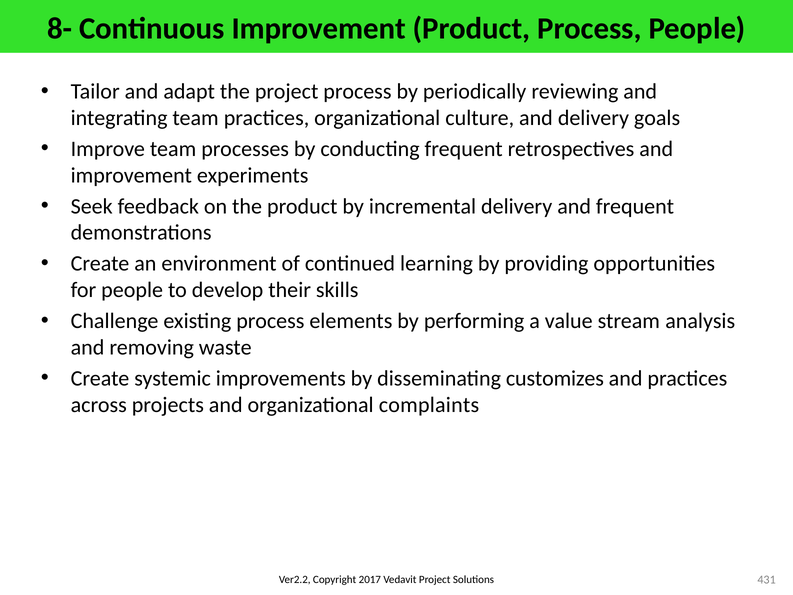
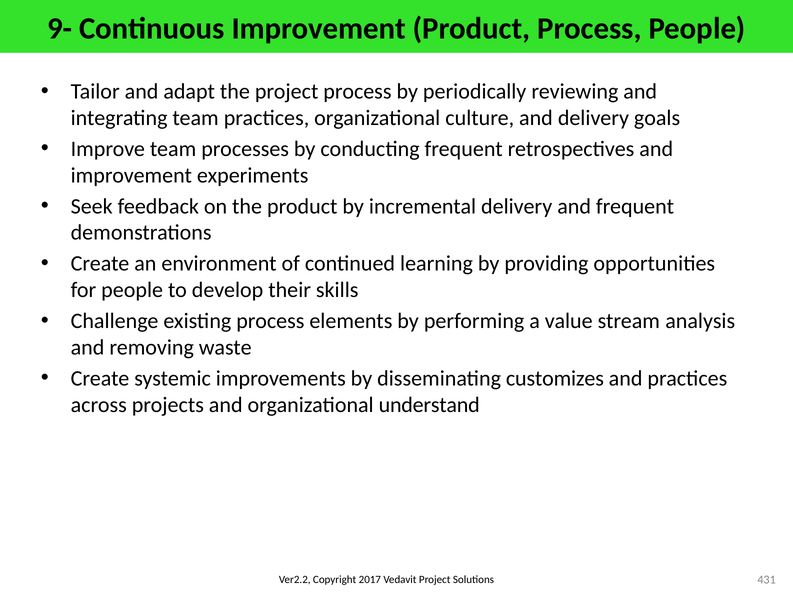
8-: 8- -> 9-
complaints: complaints -> understand
